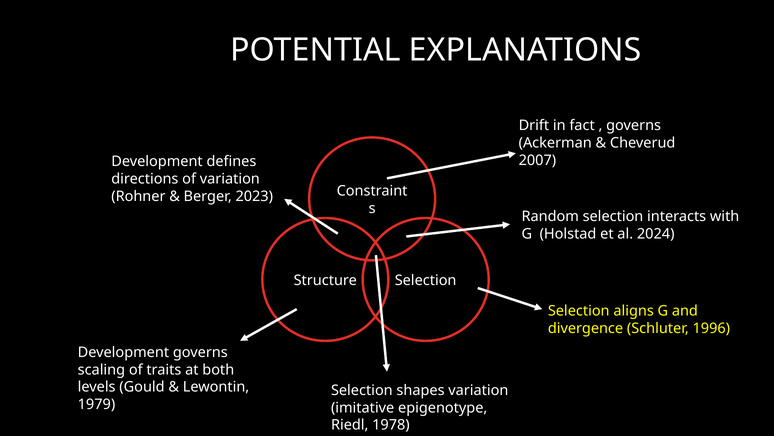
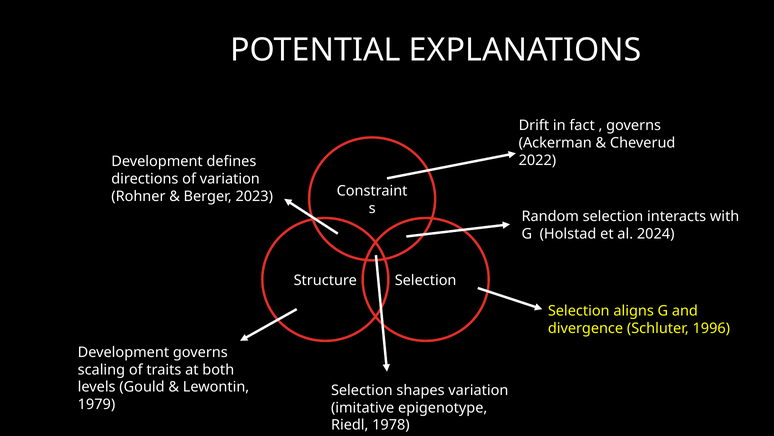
2007: 2007 -> 2022
